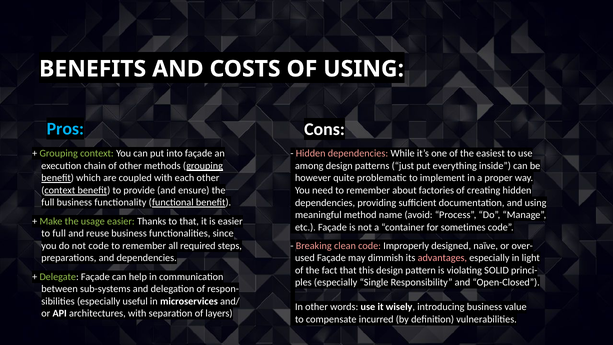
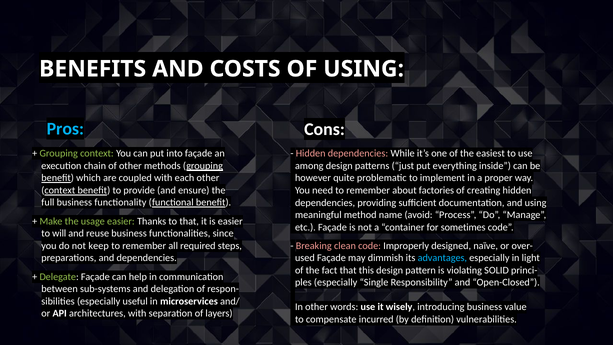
to full: full -> will
not code: code -> keep
advantages colour: pink -> light blue
